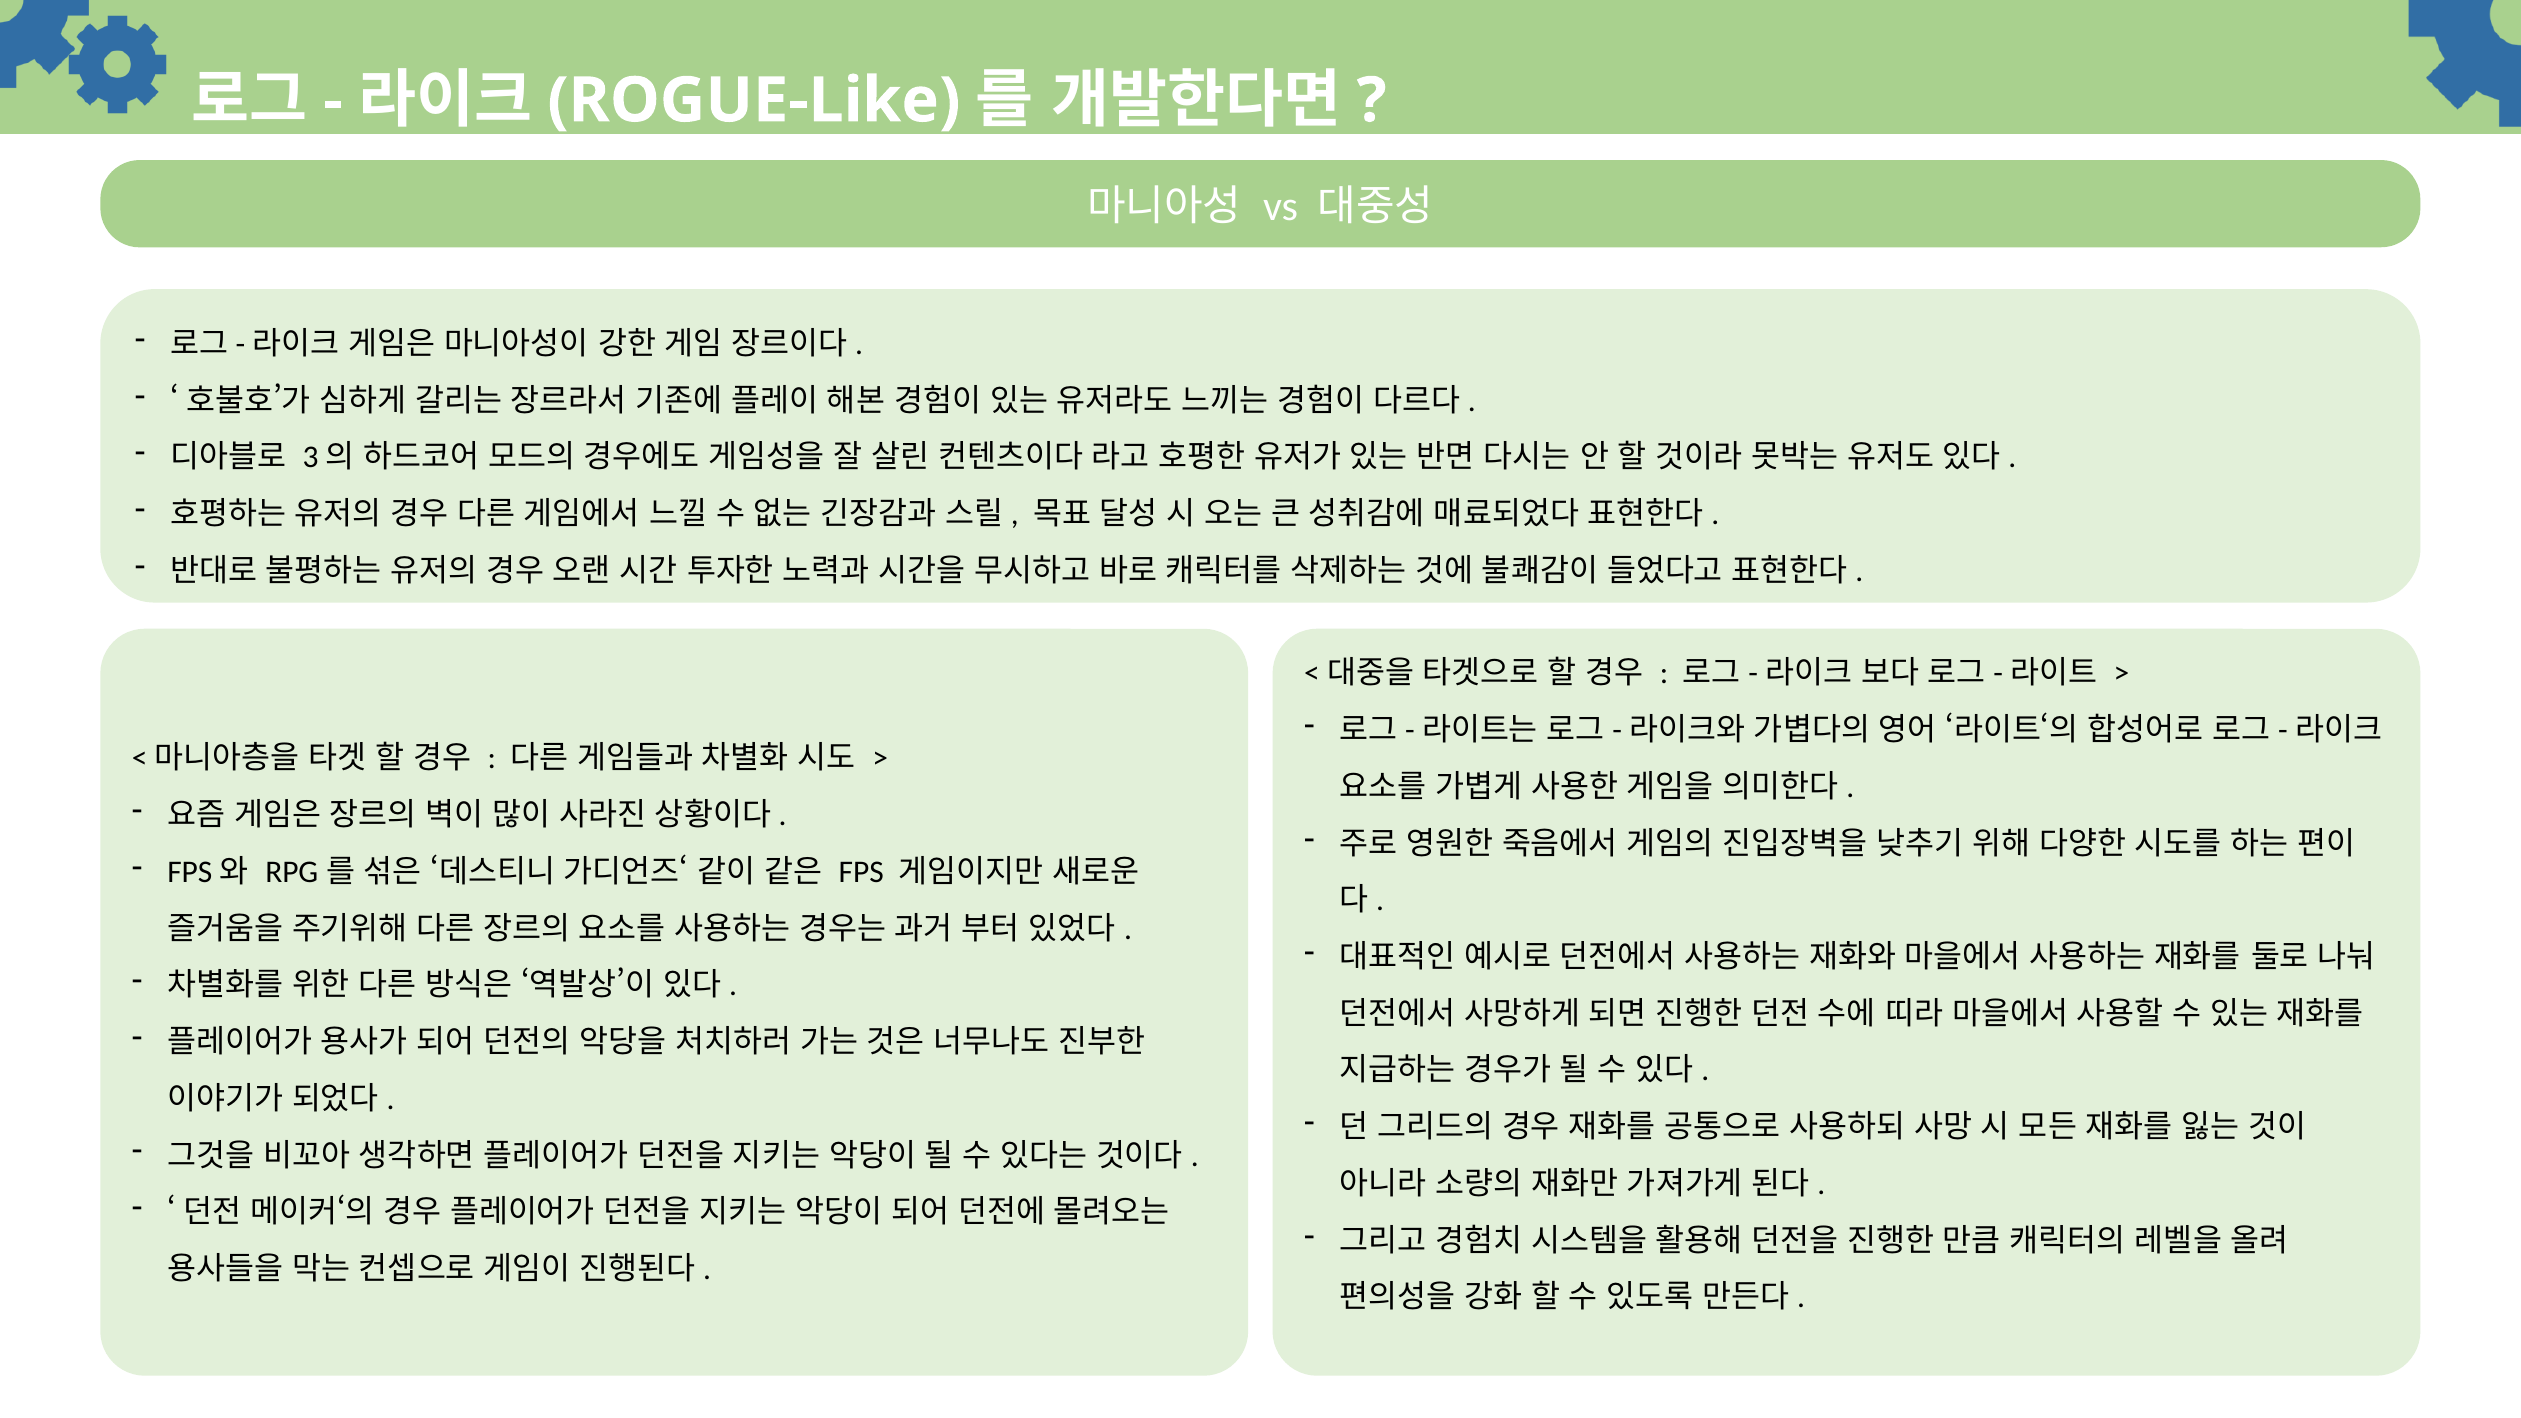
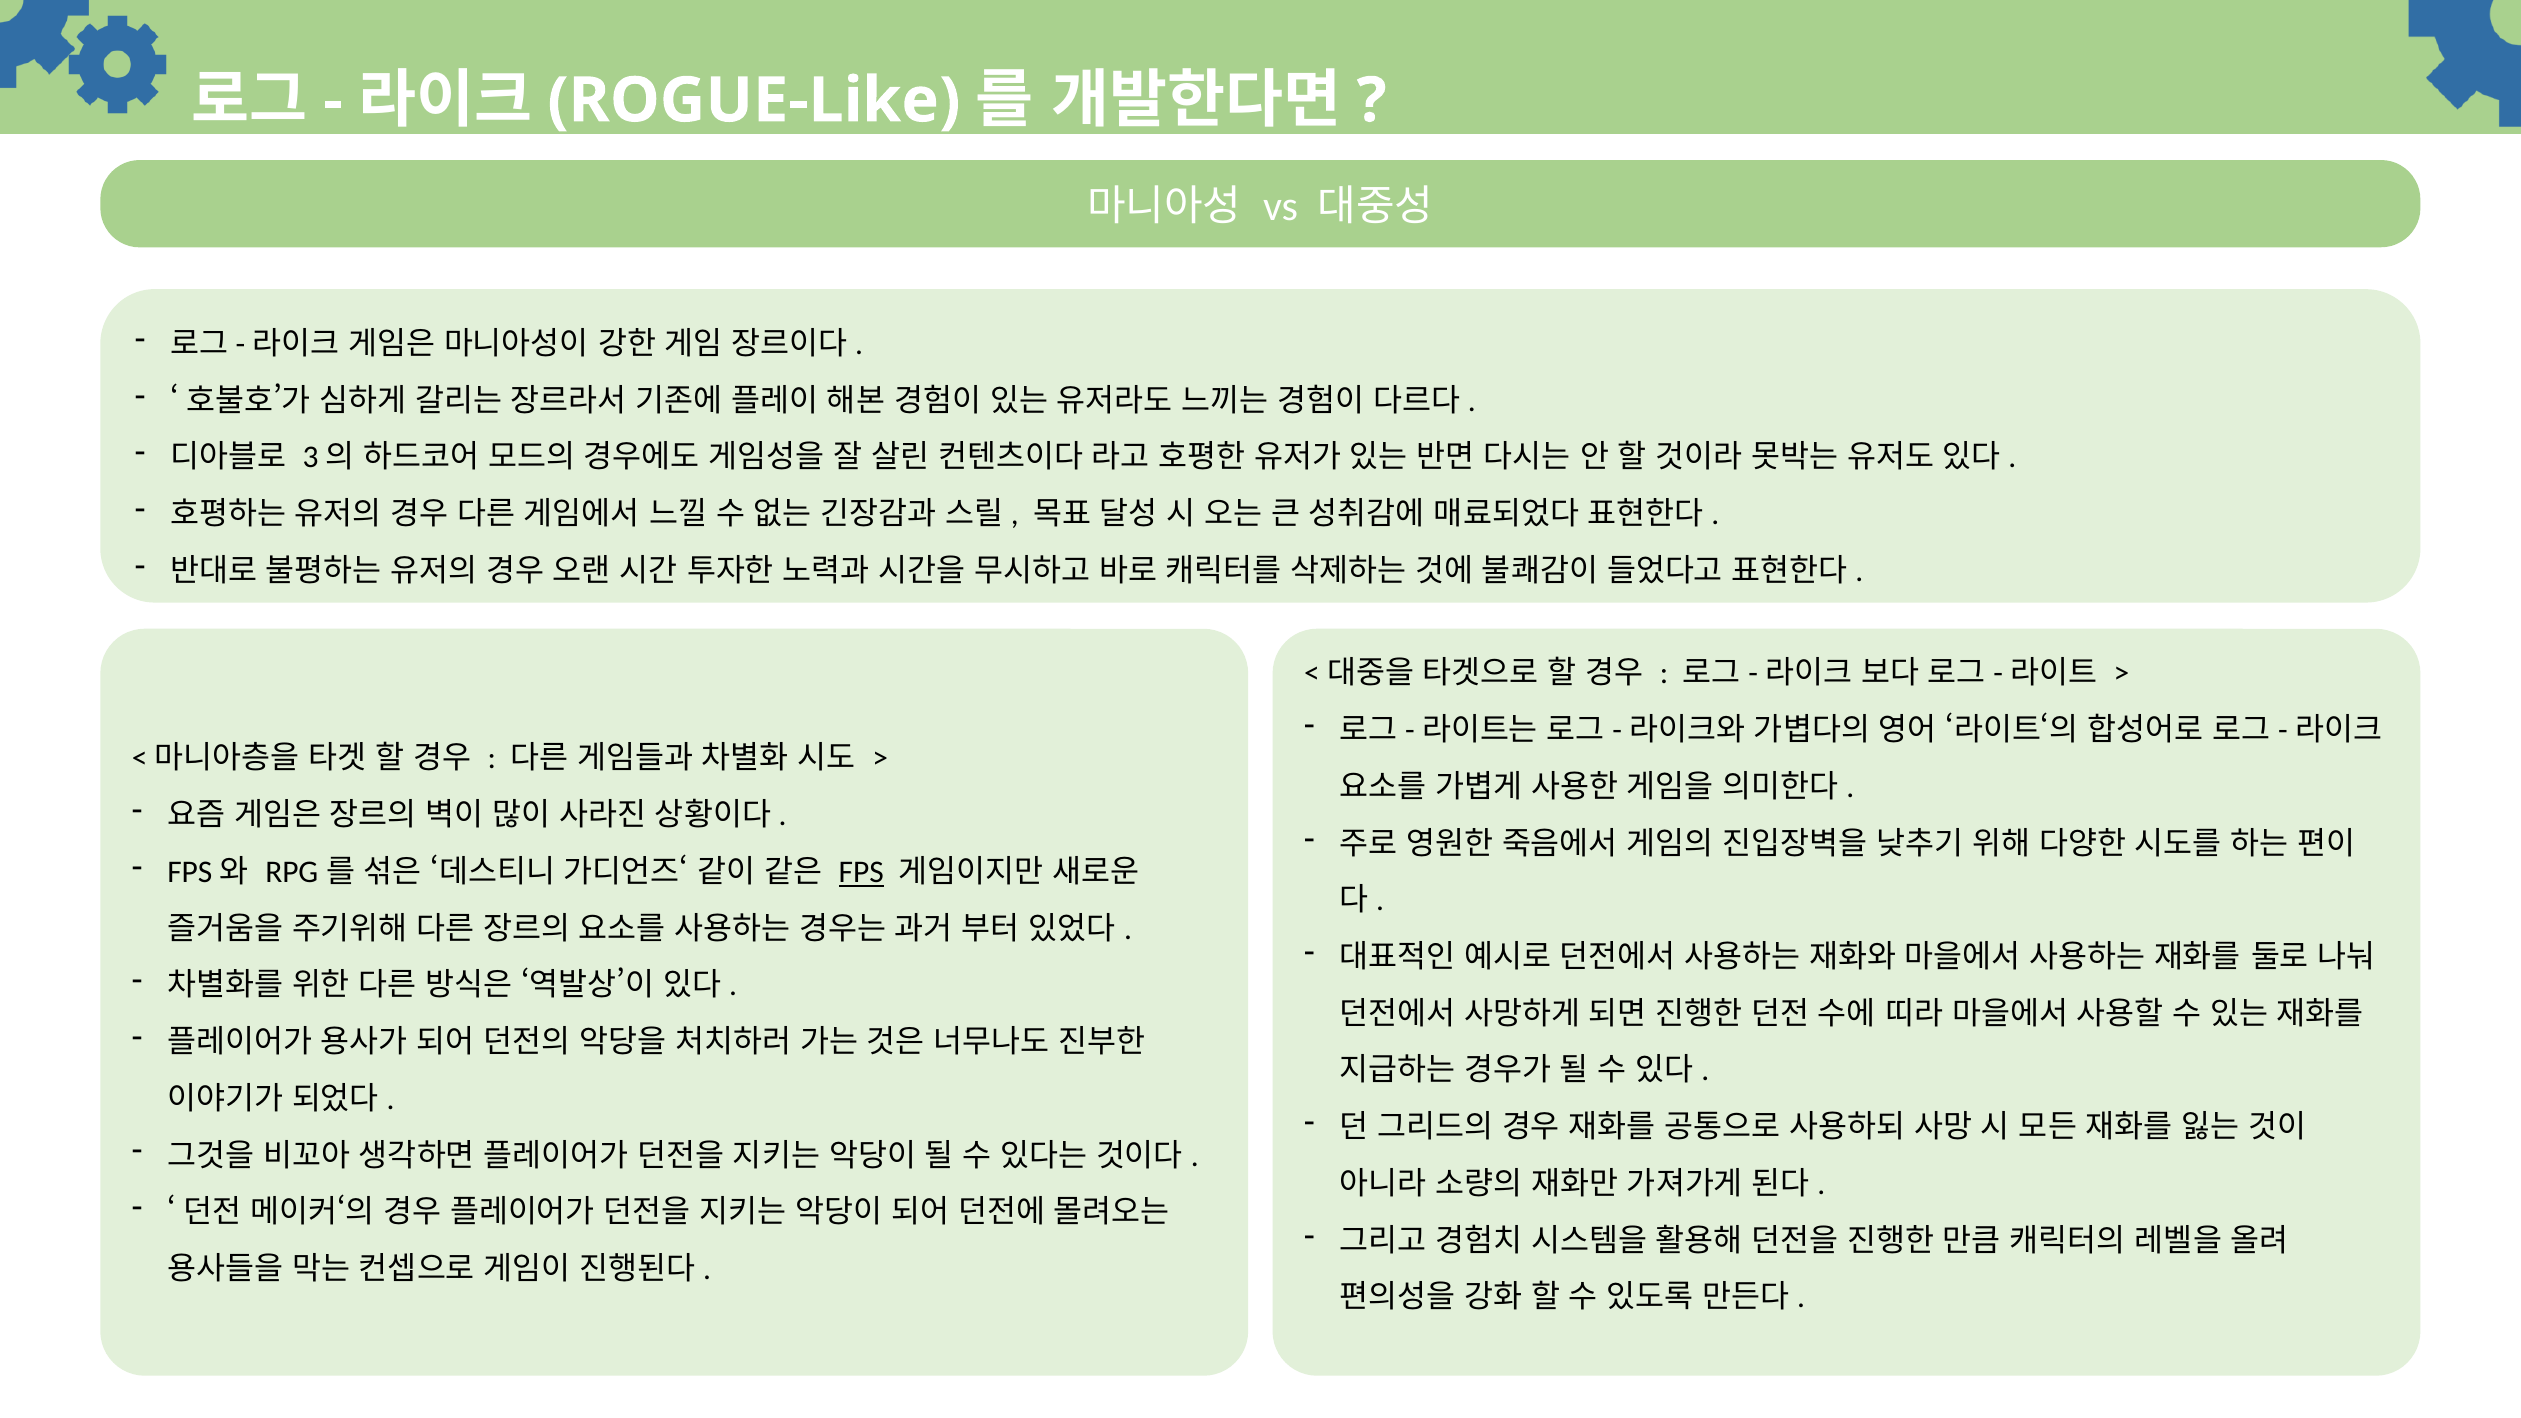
FPS underline: none -> present
